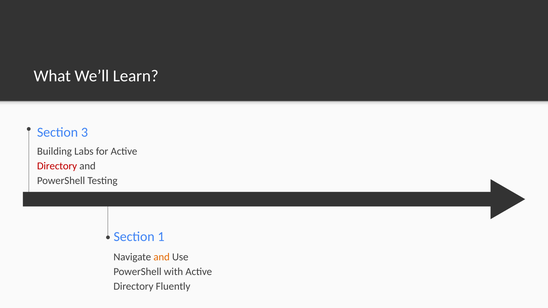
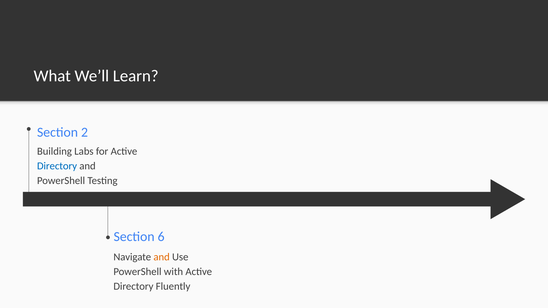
3: 3 -> 2
Directory at (57, 166) colour: red -> blue
1: 1 -> 6
